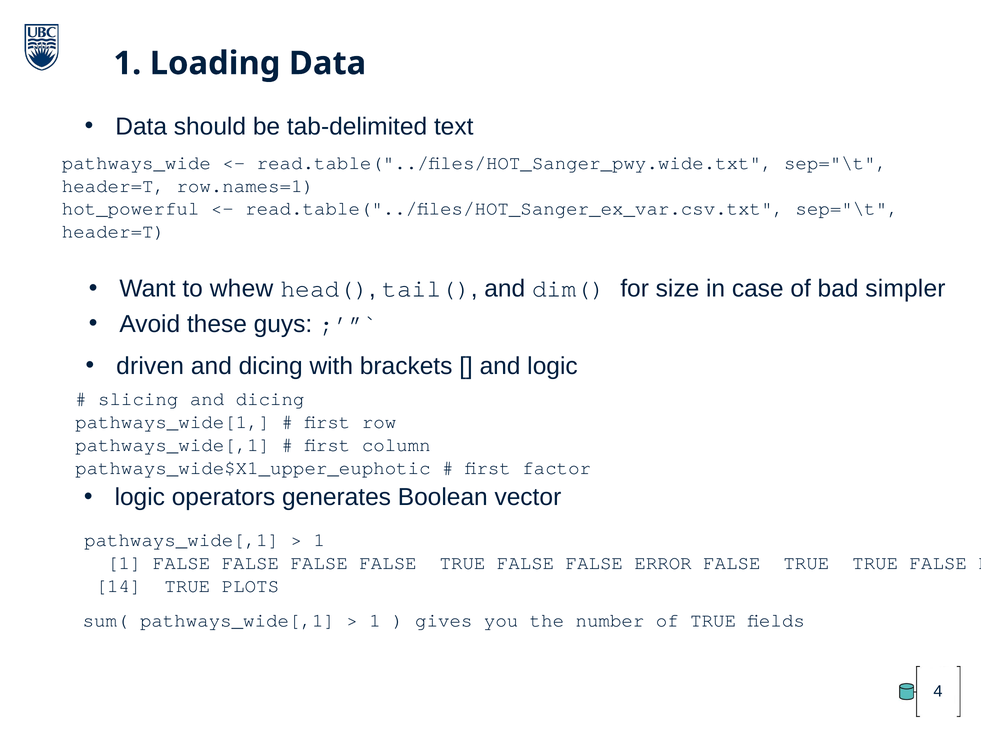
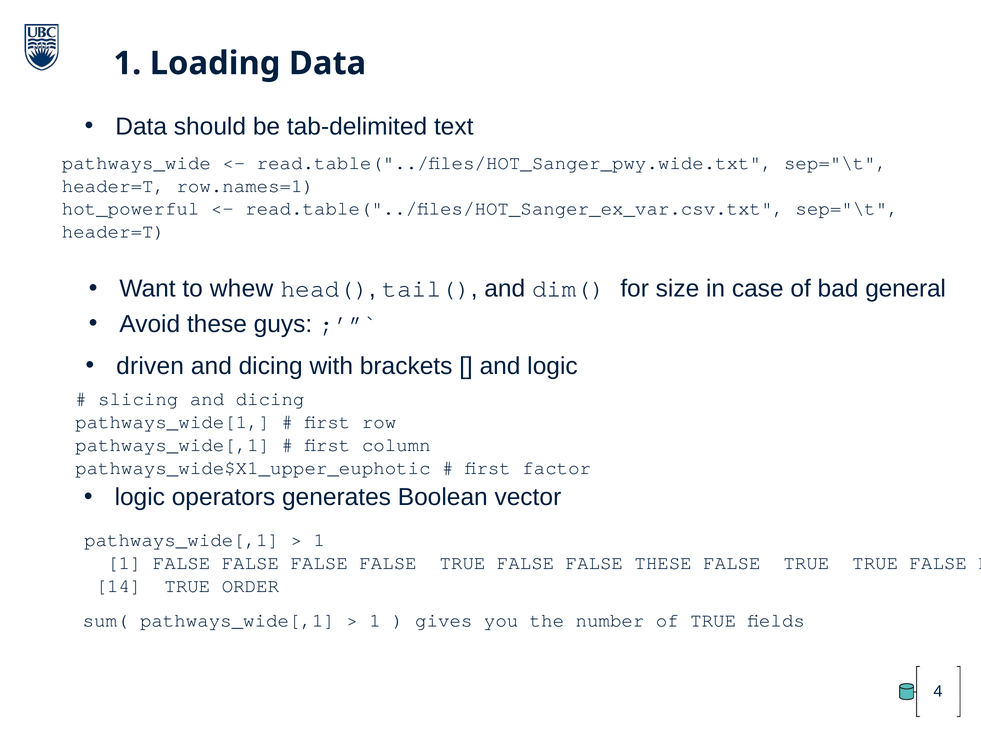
simpler: simpler -> general
FALSE ERROR: ERROR -> THESE
PLOTS: PLOTS -> ORDER
